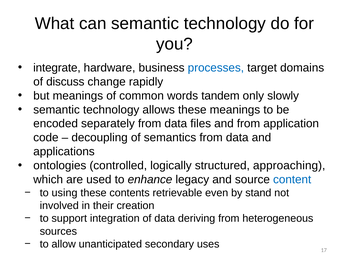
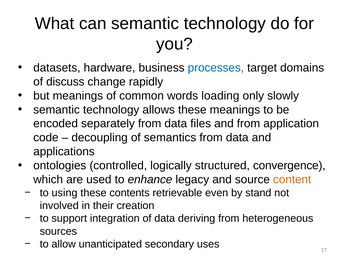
integrate: integrate -> datasets
tandem: tandem -> loading
approaching: approaching -> convergence
content colour: blue -> orange
